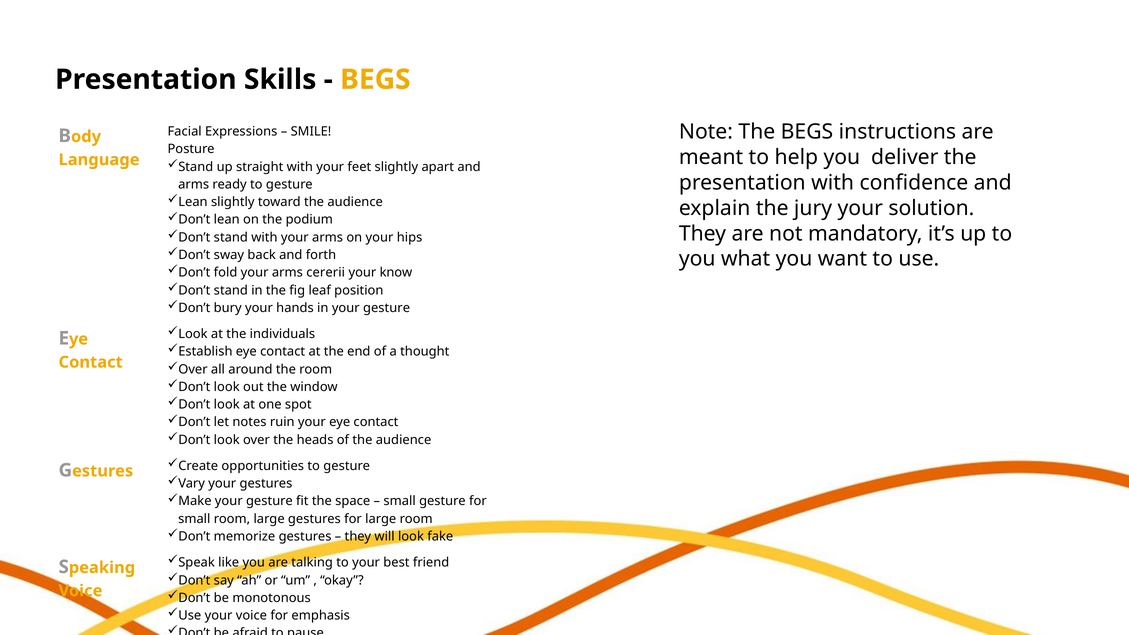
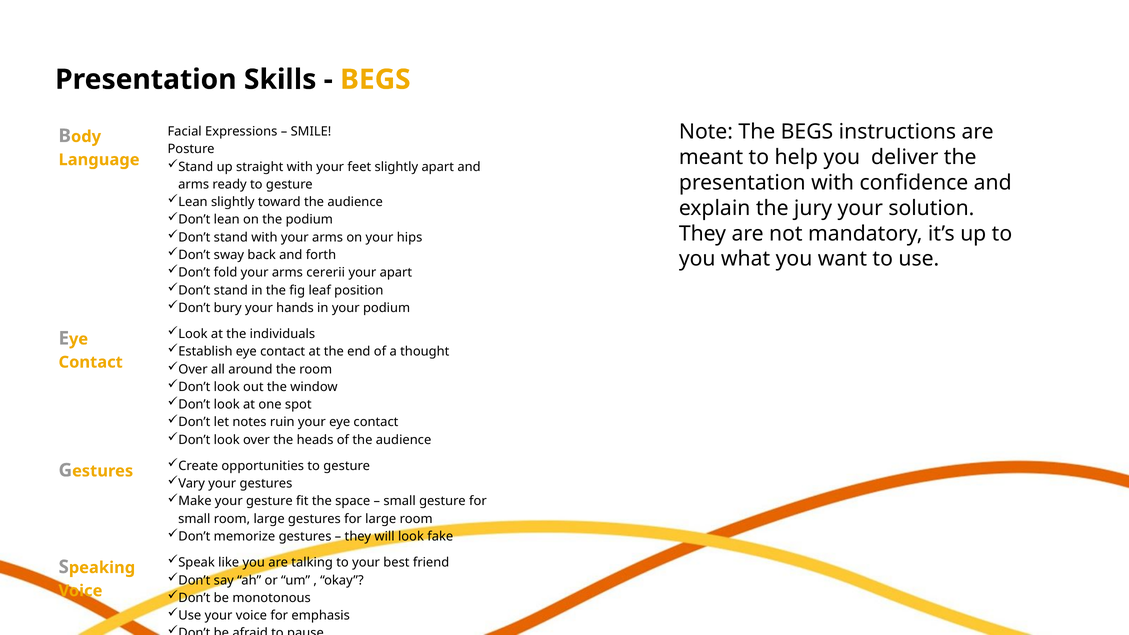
your know: know -> apart
in your gesture: gesture -> podium
